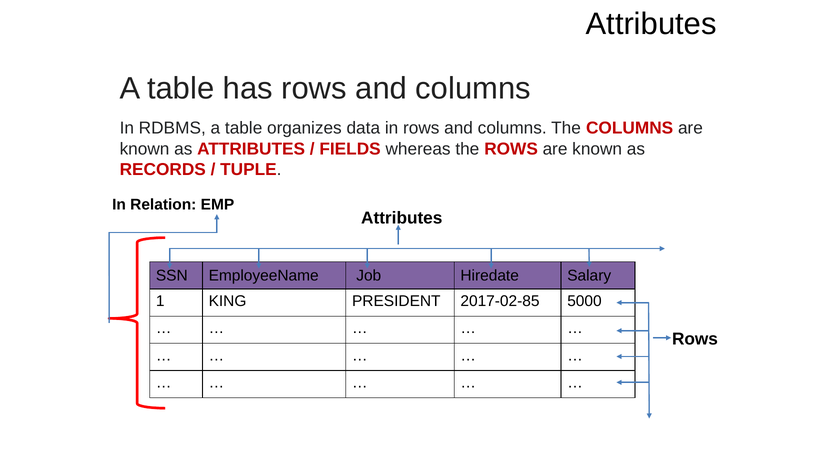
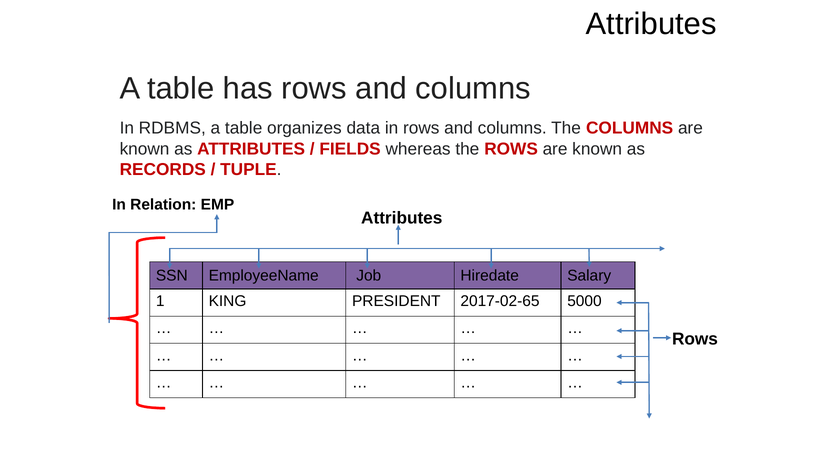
2017-02-85: 2017-02-85 -> 2017-02-65
